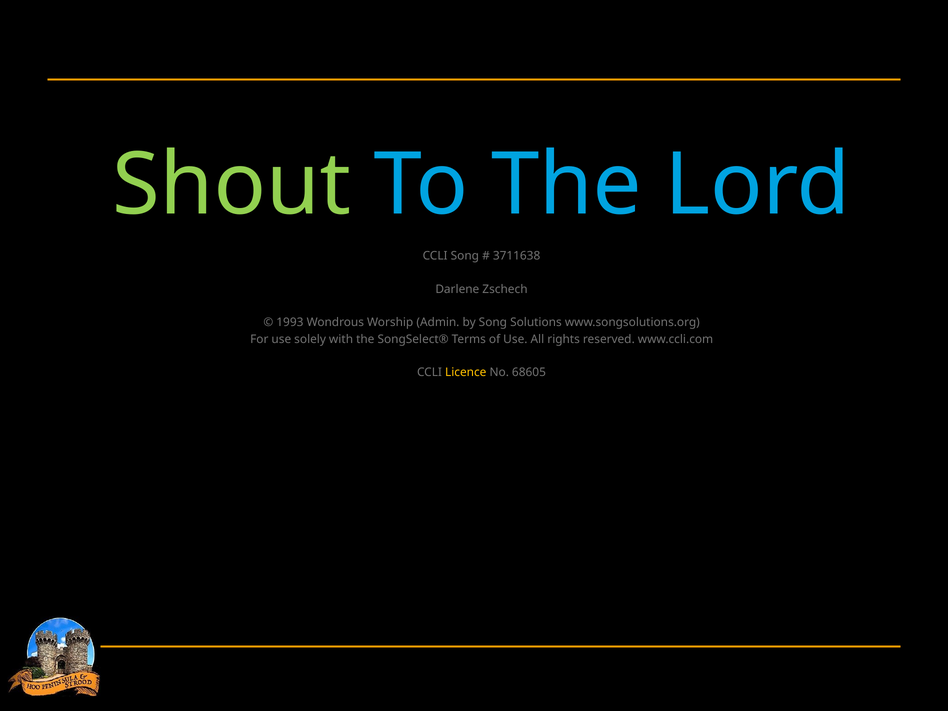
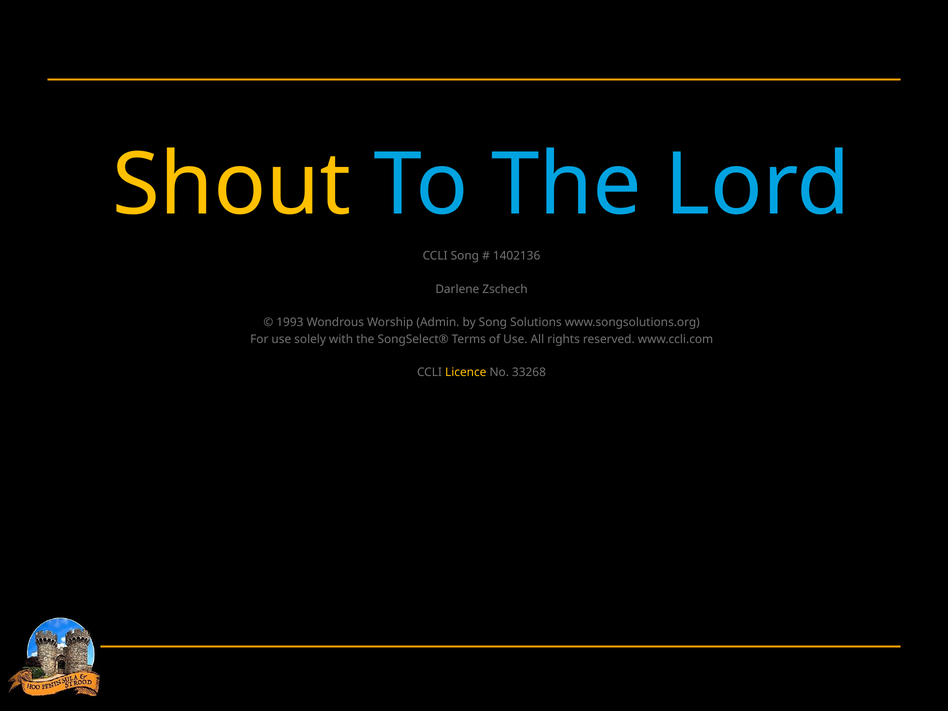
Shout colour: light green -> yellow
3711638: 3711638 -> 1402136
68605: 68605 -> 33268
